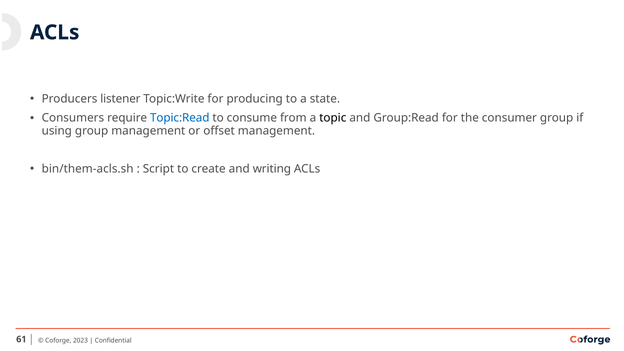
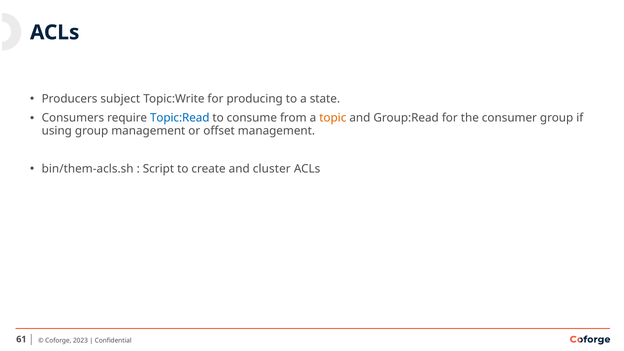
listener: listener -> subject
topic colour: black -> orange
writing: writing -> cluster
